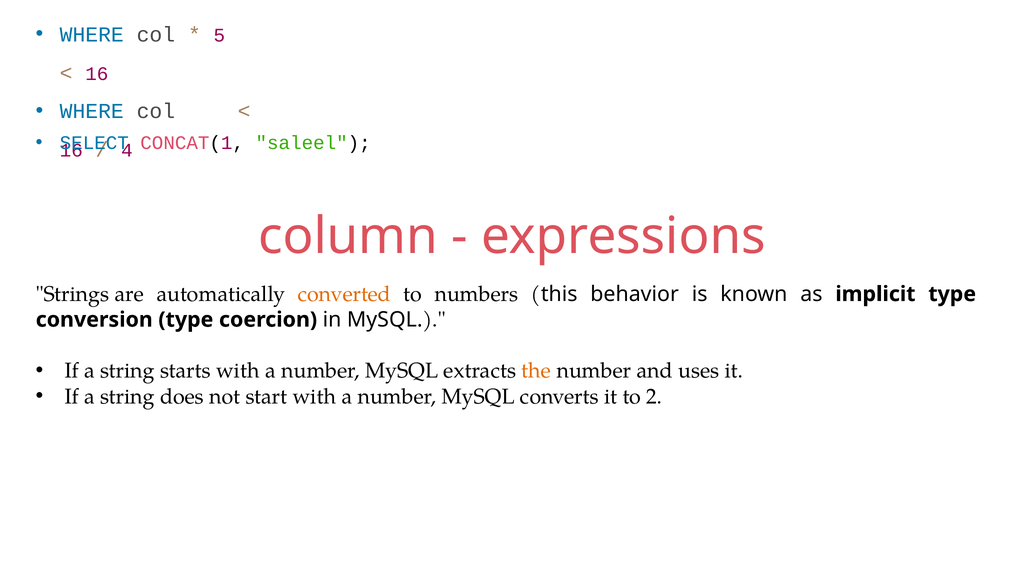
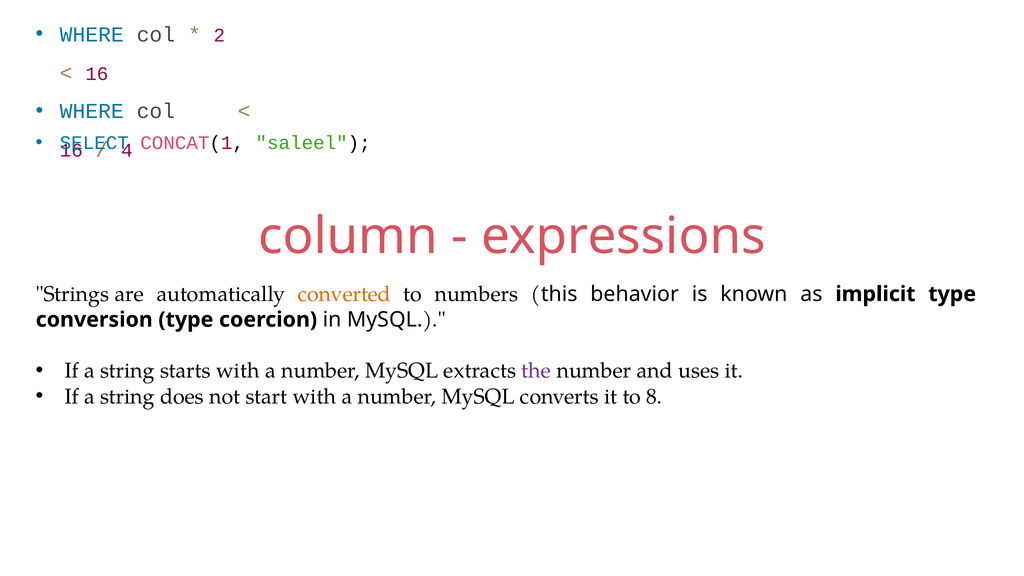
5: 5 -> 2
the colour: orange -> purple
2: 2 -> 8
